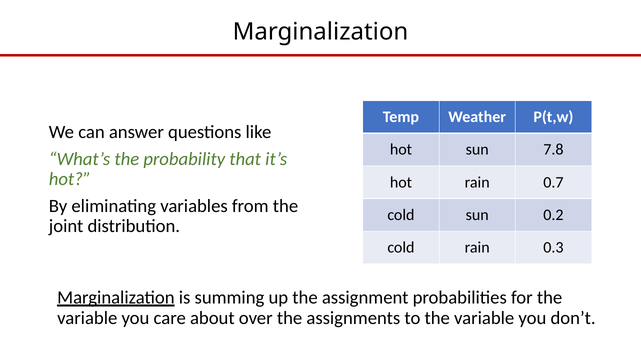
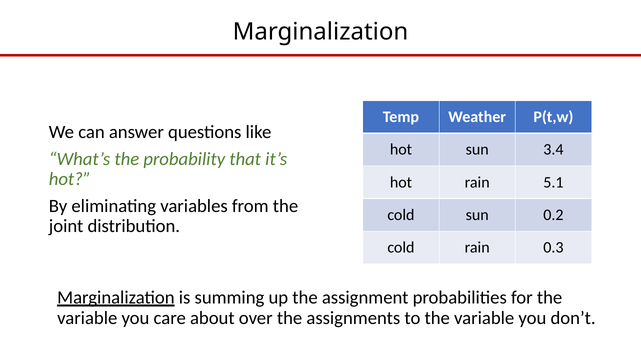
7.8: 7.8 -> 3.4
0.7: 0.7 -> 5.1
